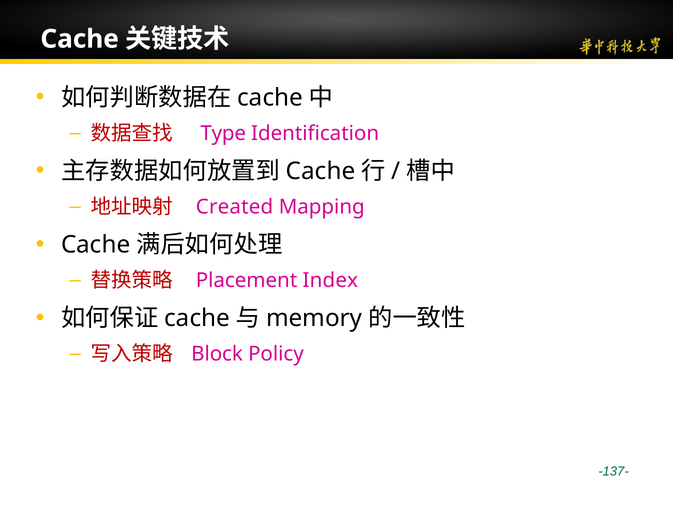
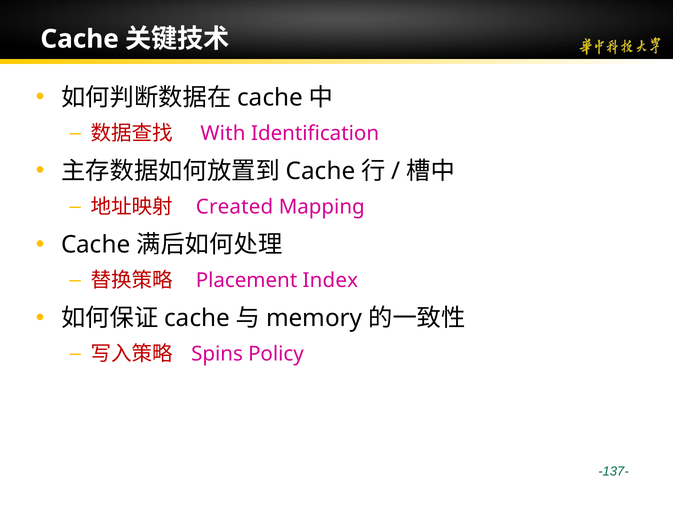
Type: Type -> With
Block: Block -> Spins
